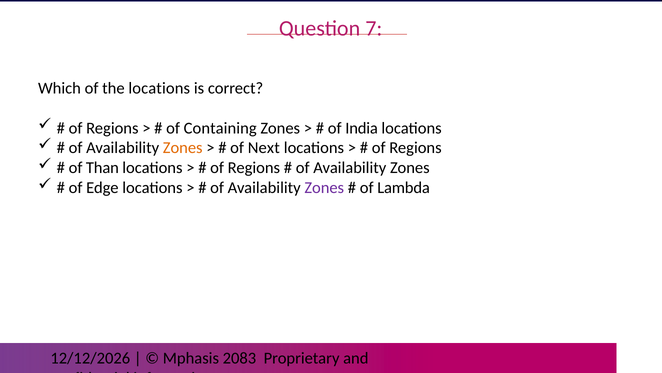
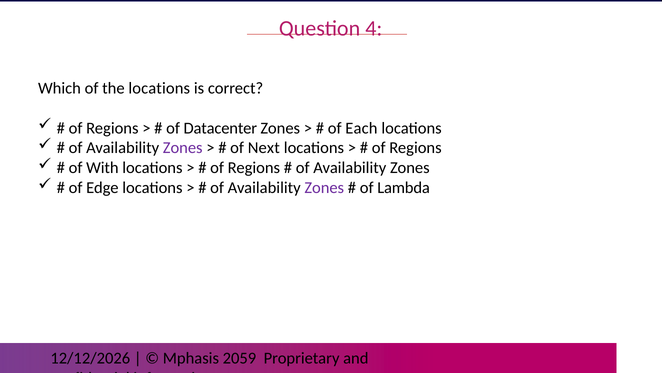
7: 7 -> 4
Containing: Containing -> Datacenter
India: India -> Each
Zones at (183, 148) colour: orange -> purple
Than: Than -> With
2083: 2083 -> 2059
